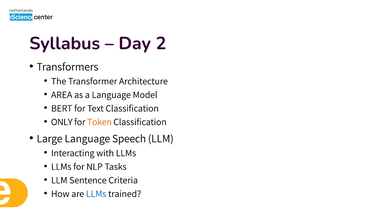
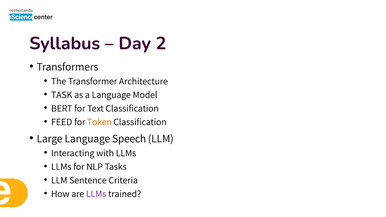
AREA: AREA -> TASK
ONLY: ONLY -> FEED
LLMs at (96, 194) colour: blue -> purple
